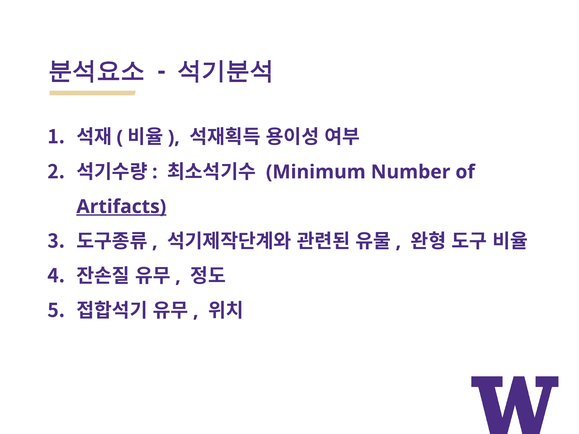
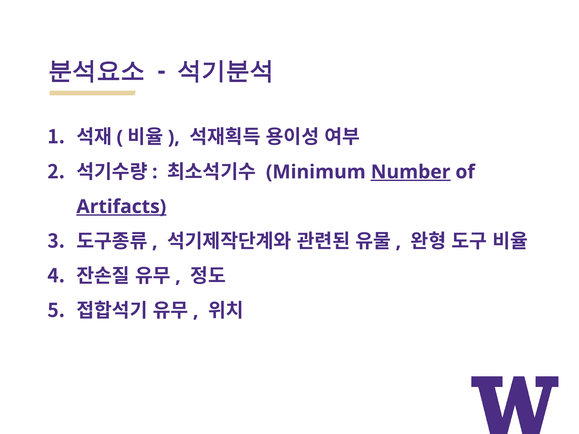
Number underline: none -> present
